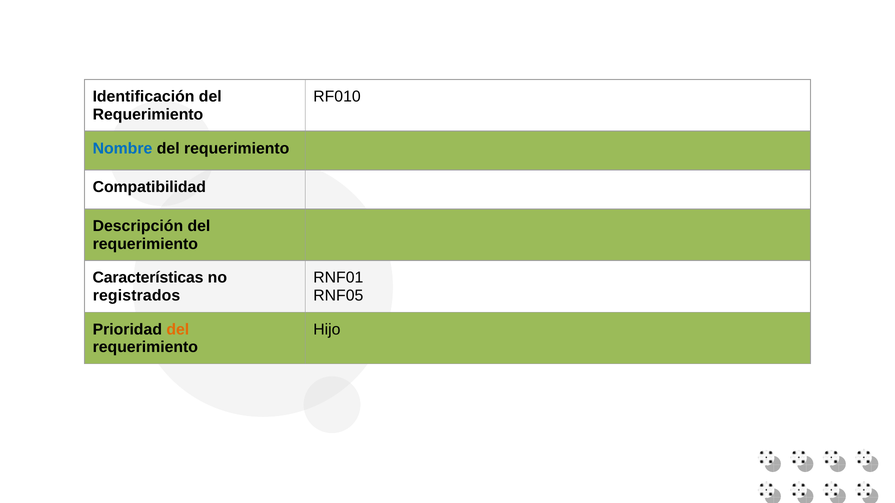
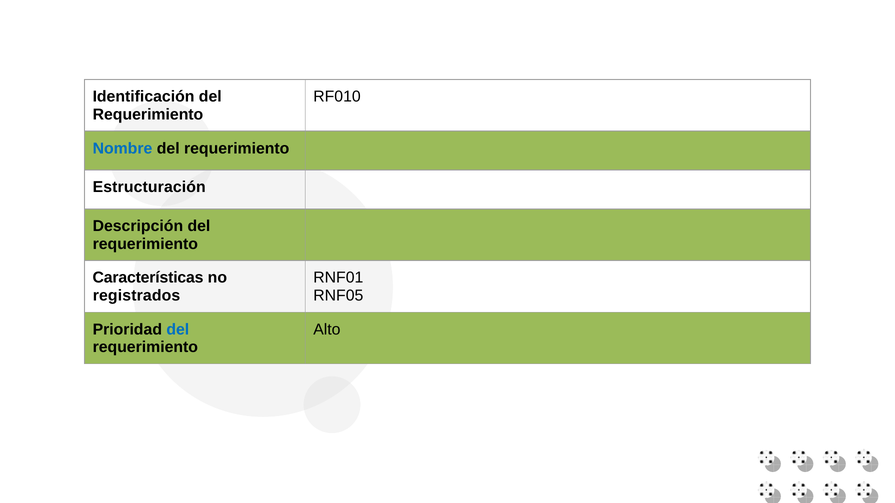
Compatibilidad: Compatibilidad -> Estructuración
del at (178, 330) colour: orange -> blue
Hijo: Hijo -> Alto
